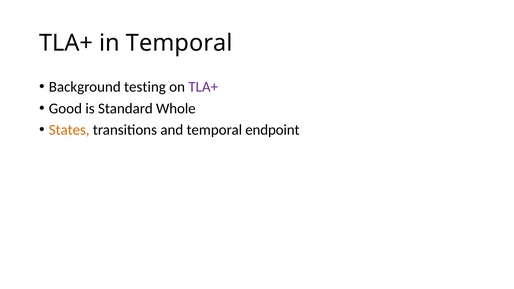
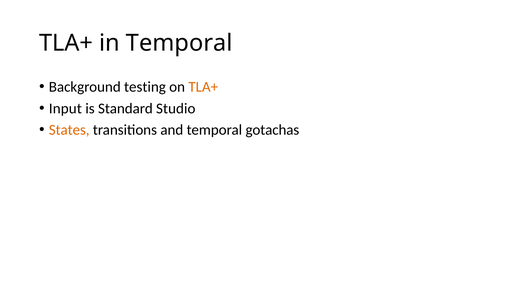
TLA+ at (203, 87) colour: purple -> orange
Good: Good -> Input
Whole: Whole -> Studio
endpoint: endpoint -> gotachas
